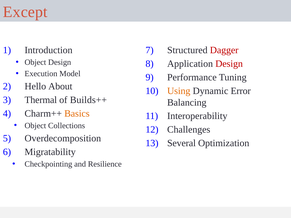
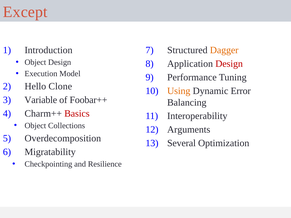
Dagger colour: red -> orange
About: About -> Clone
Thermal: Thermal -> Variable
Builds++: Builds++ -> Foobar++
Basics colour: orange -> red
Challenges: Challenges -> Arguments
